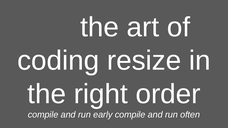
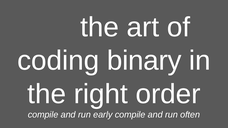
resize: resize -> binary
